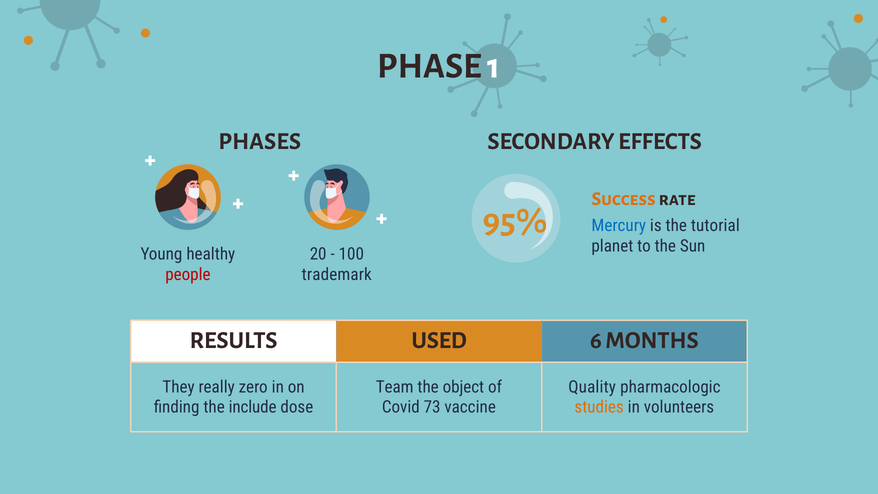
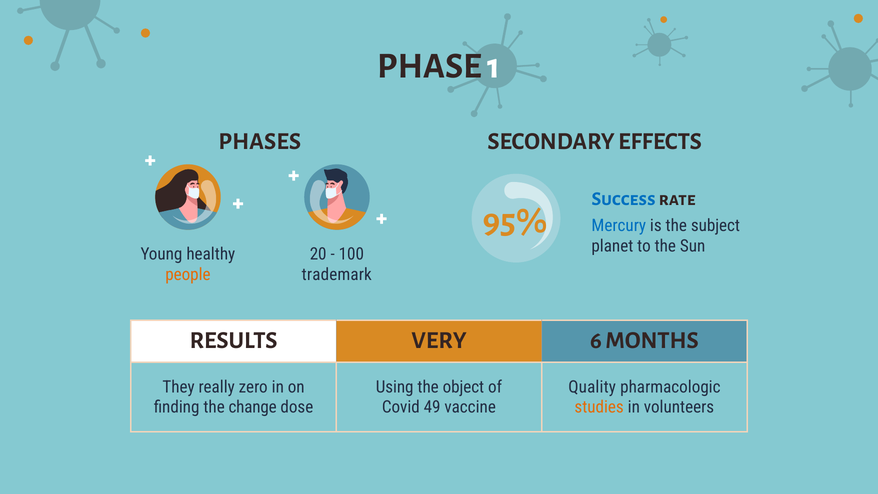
Success colour: orange -> blue
tutorial: tutorial -> subject
people colour: red -> orange
USED: USED -> VERY
Team: Team -> Using
include: include -> change
73: 73 -> 49
